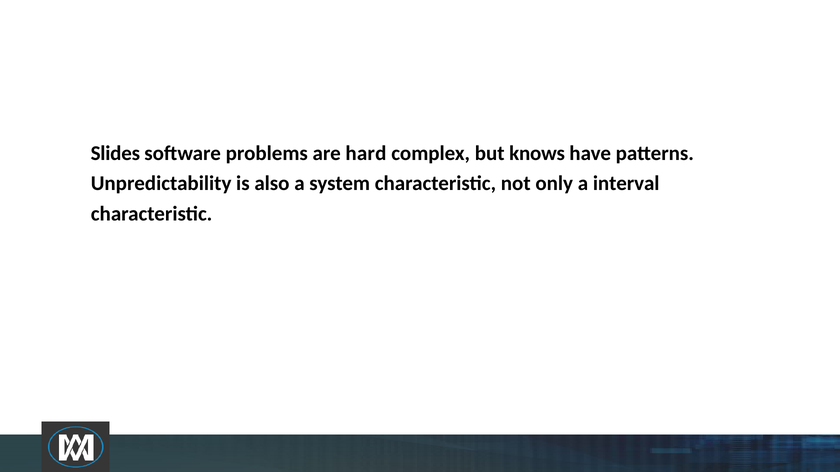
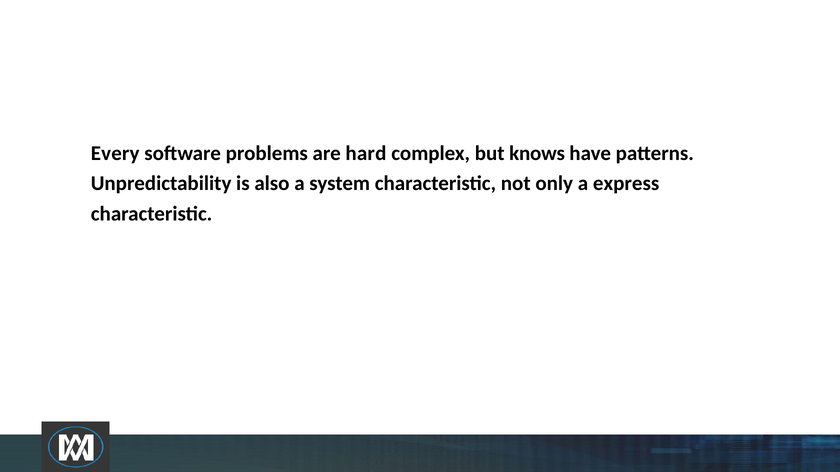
Slides: Slides -> Every
interval: interval -> express
